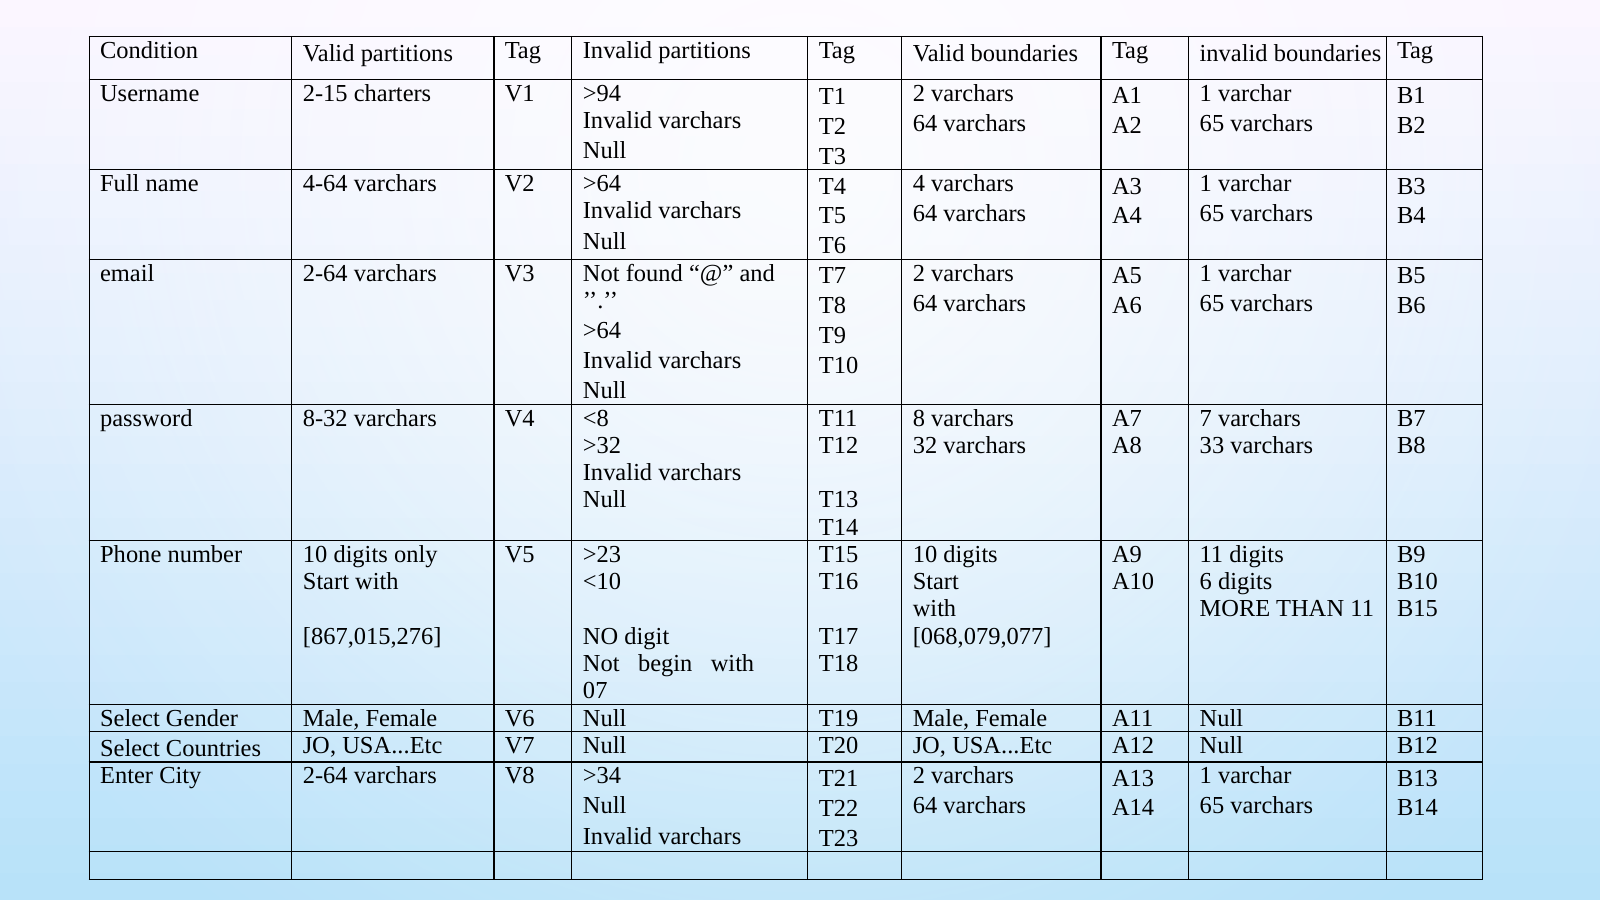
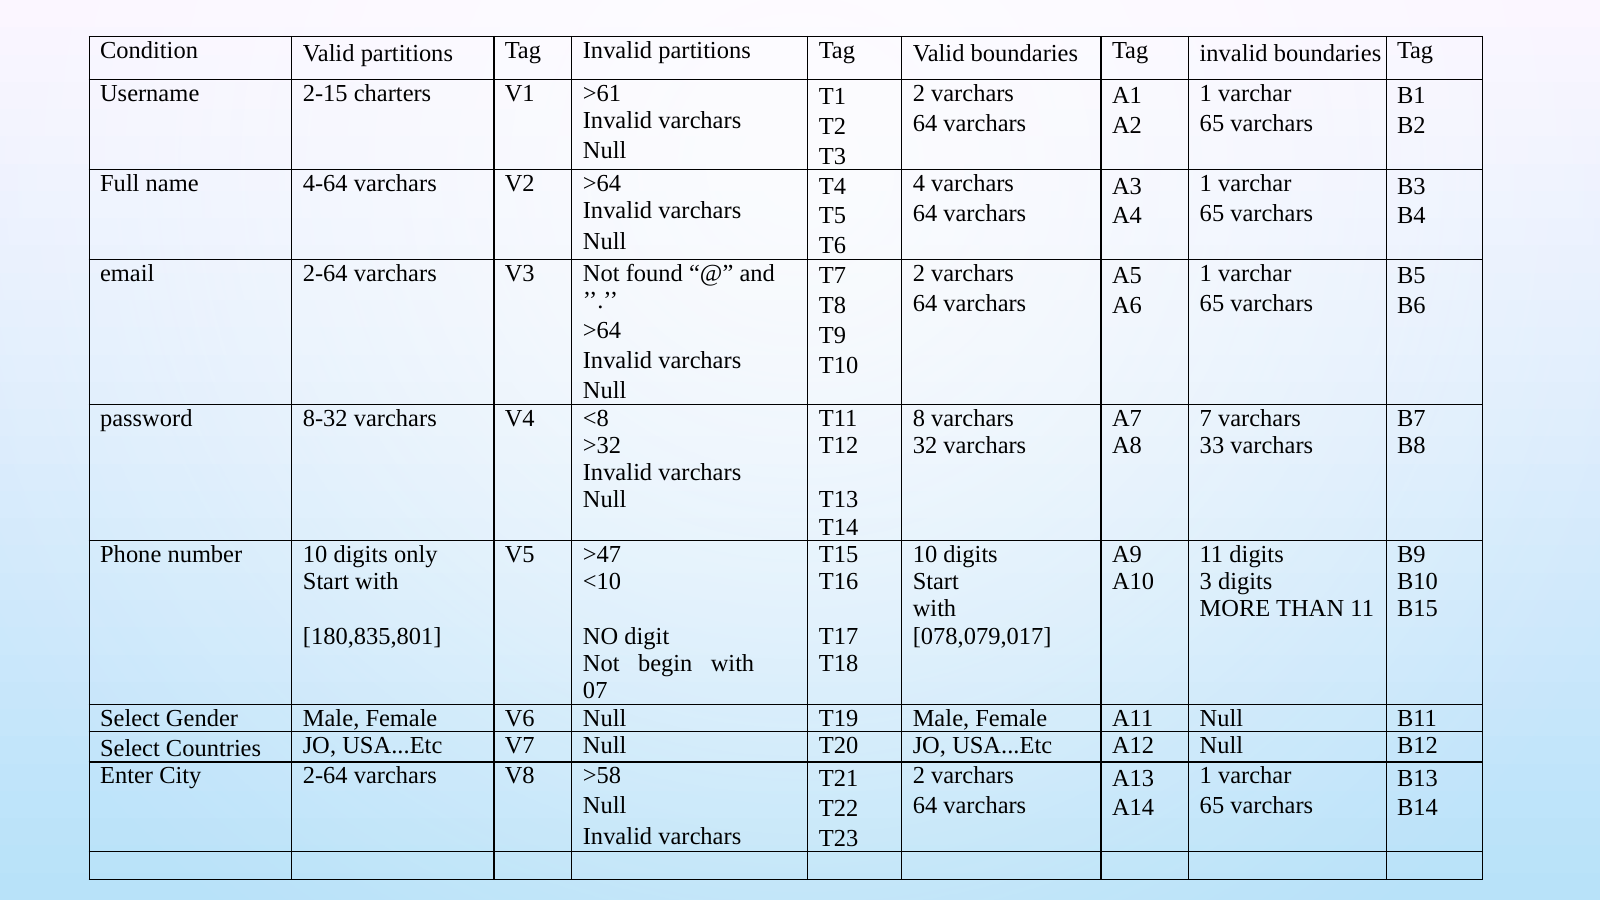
>94: >94 -> >61
>23: >23 -> >47
6: 6 -> 3
867,015,276: 867,015,276 -> 180,835,801
068,079,077: 068,079,077 -> 078,079,017
>34: >34 -> >58
